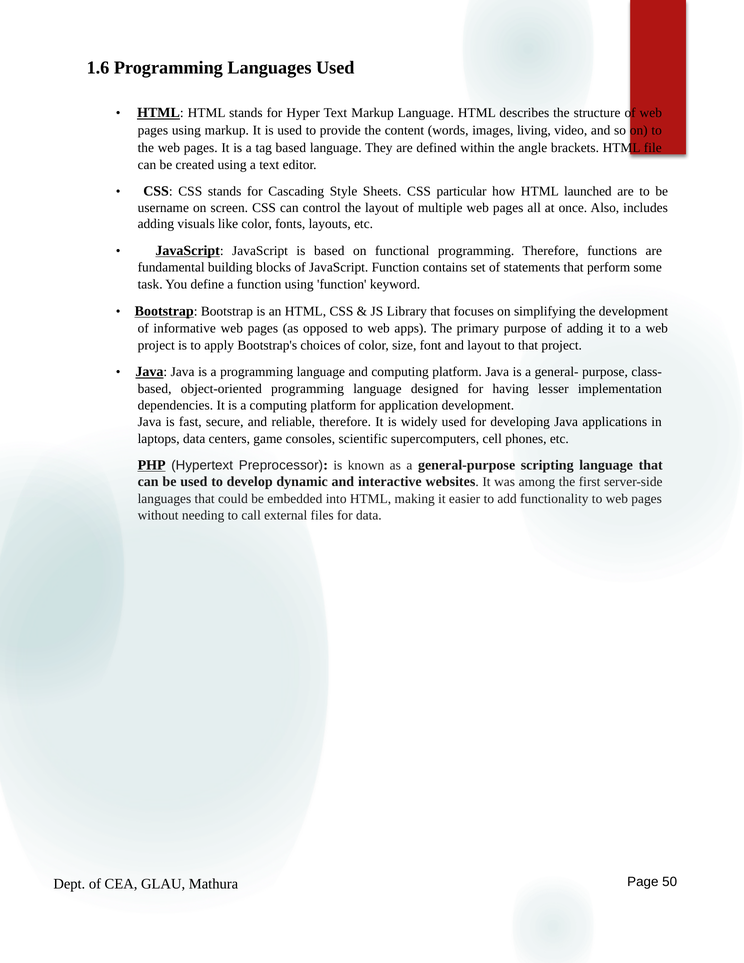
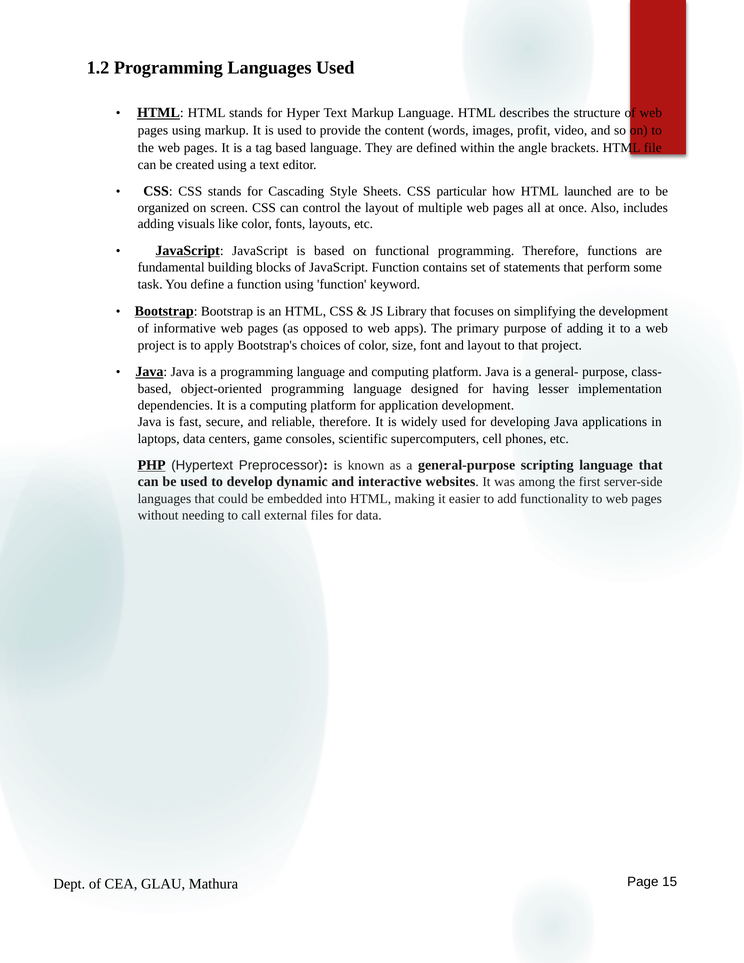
1.6: 1.6 -> 1.2
living: living -> profit
username: username -> organized
50: 50 -> 15
